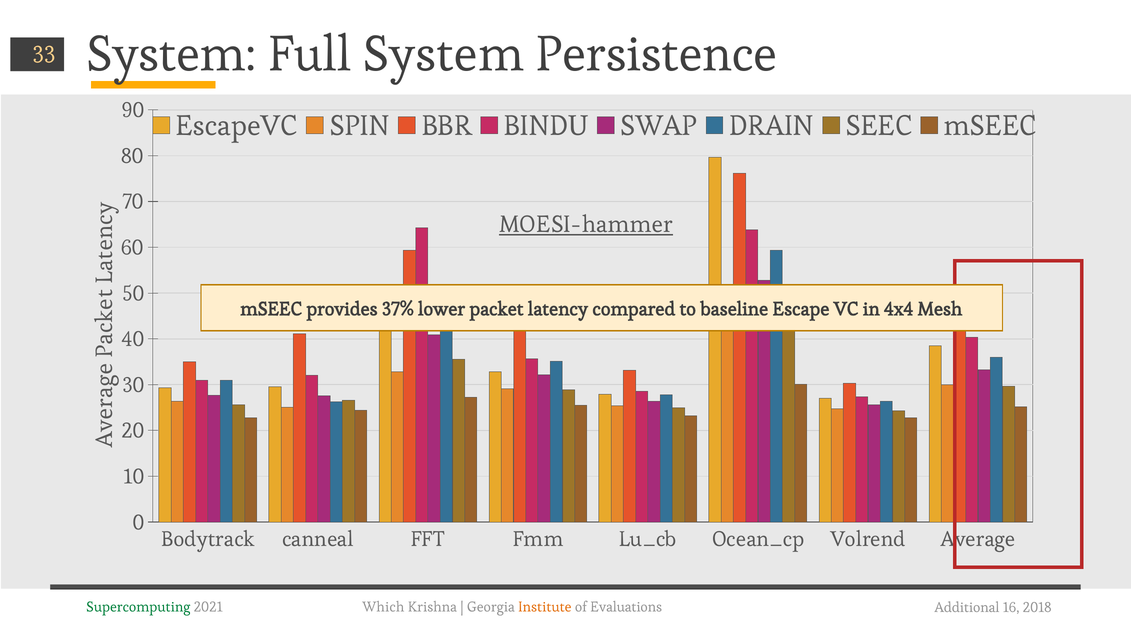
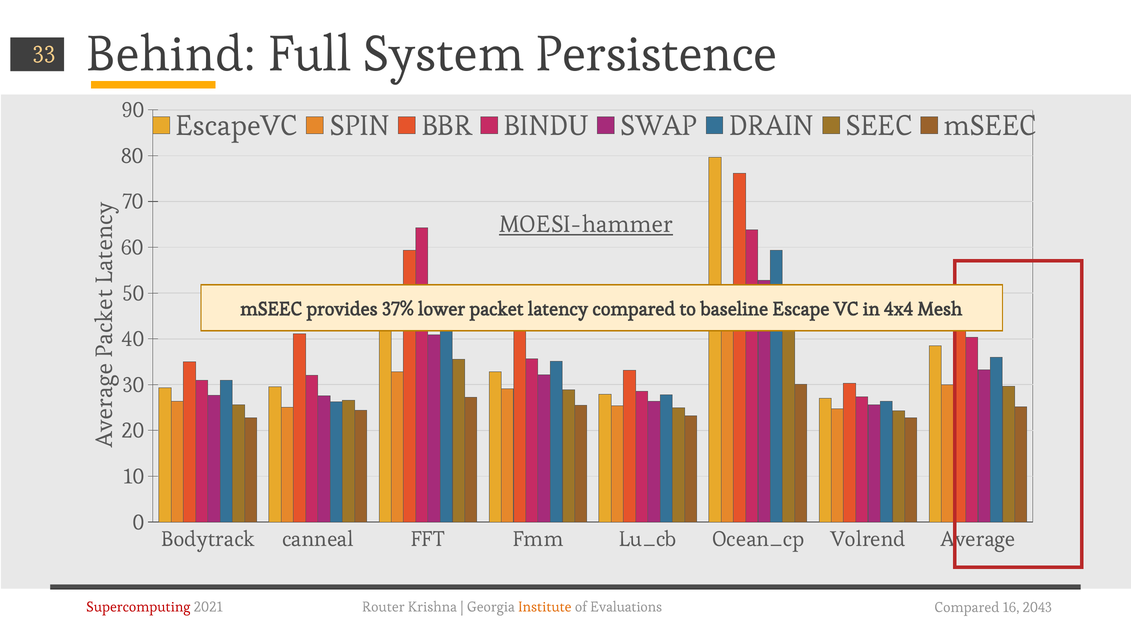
33 System: System -> Behind
Supercomputing colour: green -> red
Which: Which -> Router
Additional at (967, 608): Additional -> Compared
2018: 2018 -> 2043
